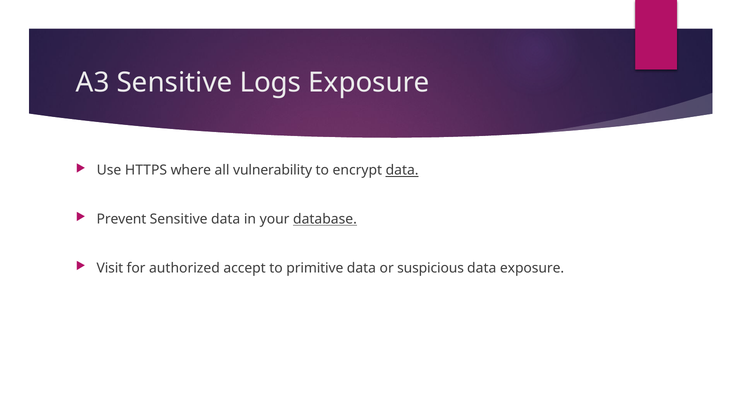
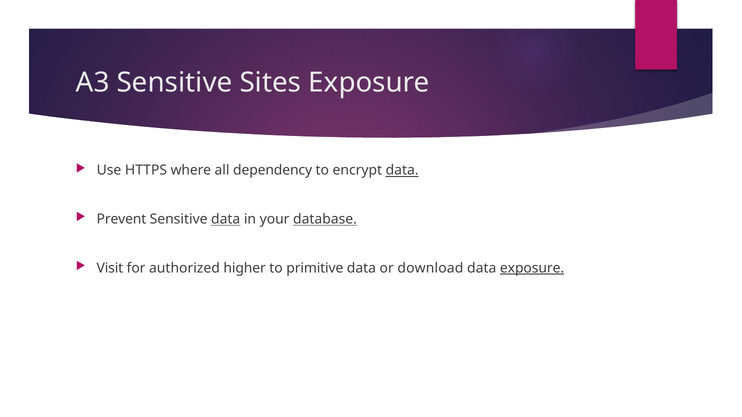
Logs: Logs -> Sites
vulnerability: vulnerability -> dependency
data at (226, 219) underline: none -> present
accept: accept -> higher
suspicious: suspicious -> download
exposure at (532, 268) underline: none -> present
